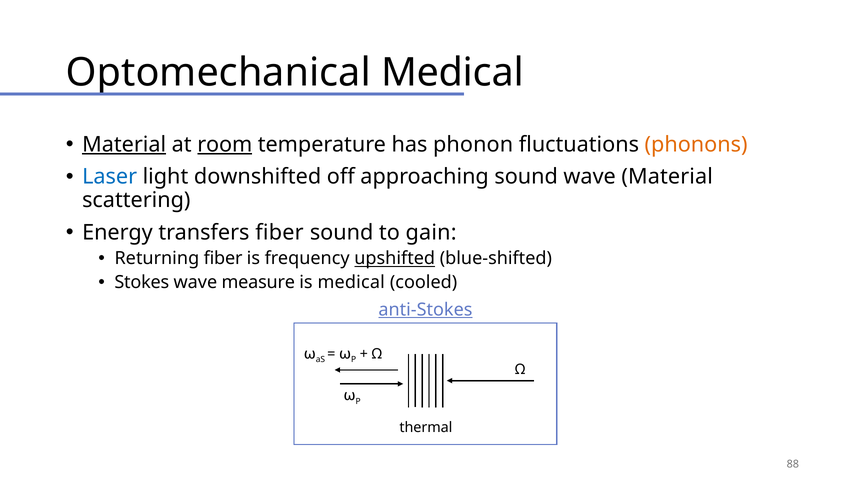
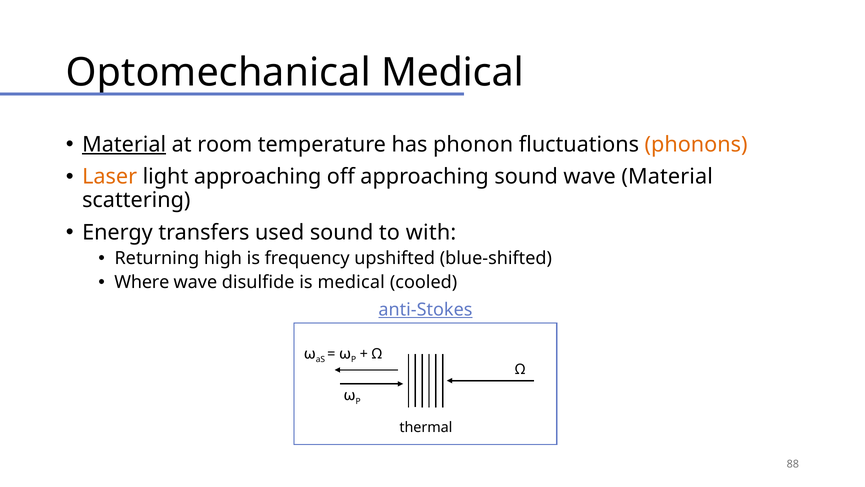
room underline: present -> none
Laser colour: blue -> orange
light downshifted: downshifted -> approaching
transfers fiber: fiber -> used
gain: gain -> with
Returning fiber: fiber -> high
upshifted underline: present -> none
Stokes: Stokes -> Where
measure: measure -> disulfide
